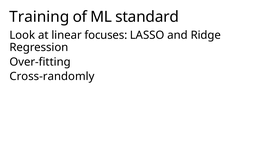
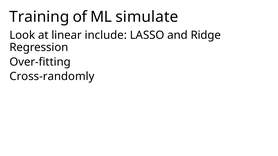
standard: standard -> simulate
focuses: focuses -> include
